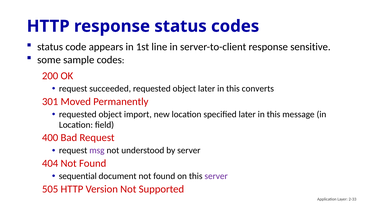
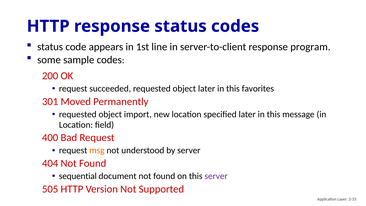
sensitive: sensitive -> program
converts: converts -> favorites
msg colour: purple -> orange
